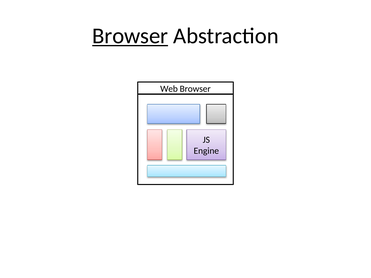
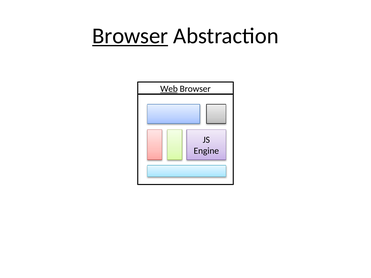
Web underline: none -> present
